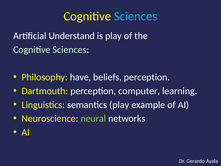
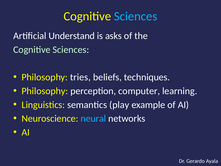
is play: play -> asks
have: have -> tries
beliefs perception: perception -> techniques
Dartmouth at (45, 91): Dartmouth -> Philosophy
neural colour: light green -> light blue
